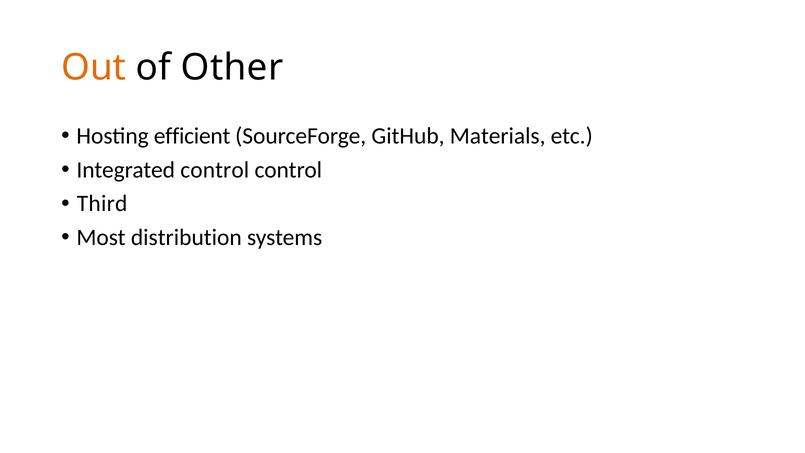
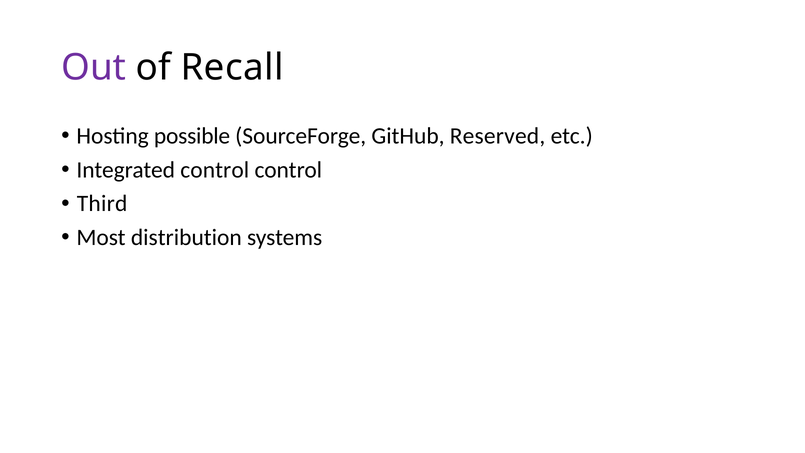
Out colour: orange -> purple
Other: Other -> Recall
efficient: efficient -> possible
Materials: Materials -> Reserved
